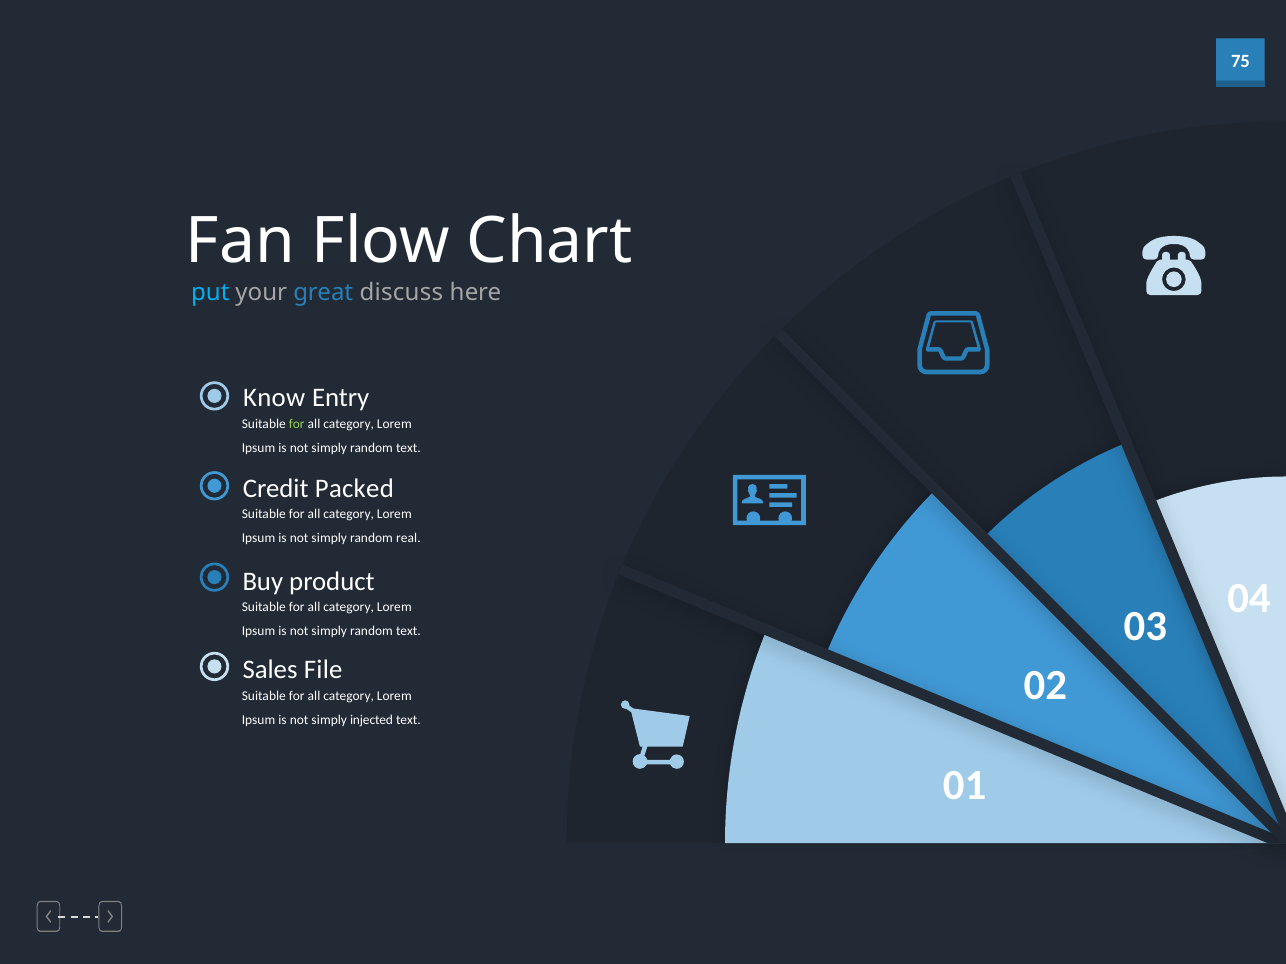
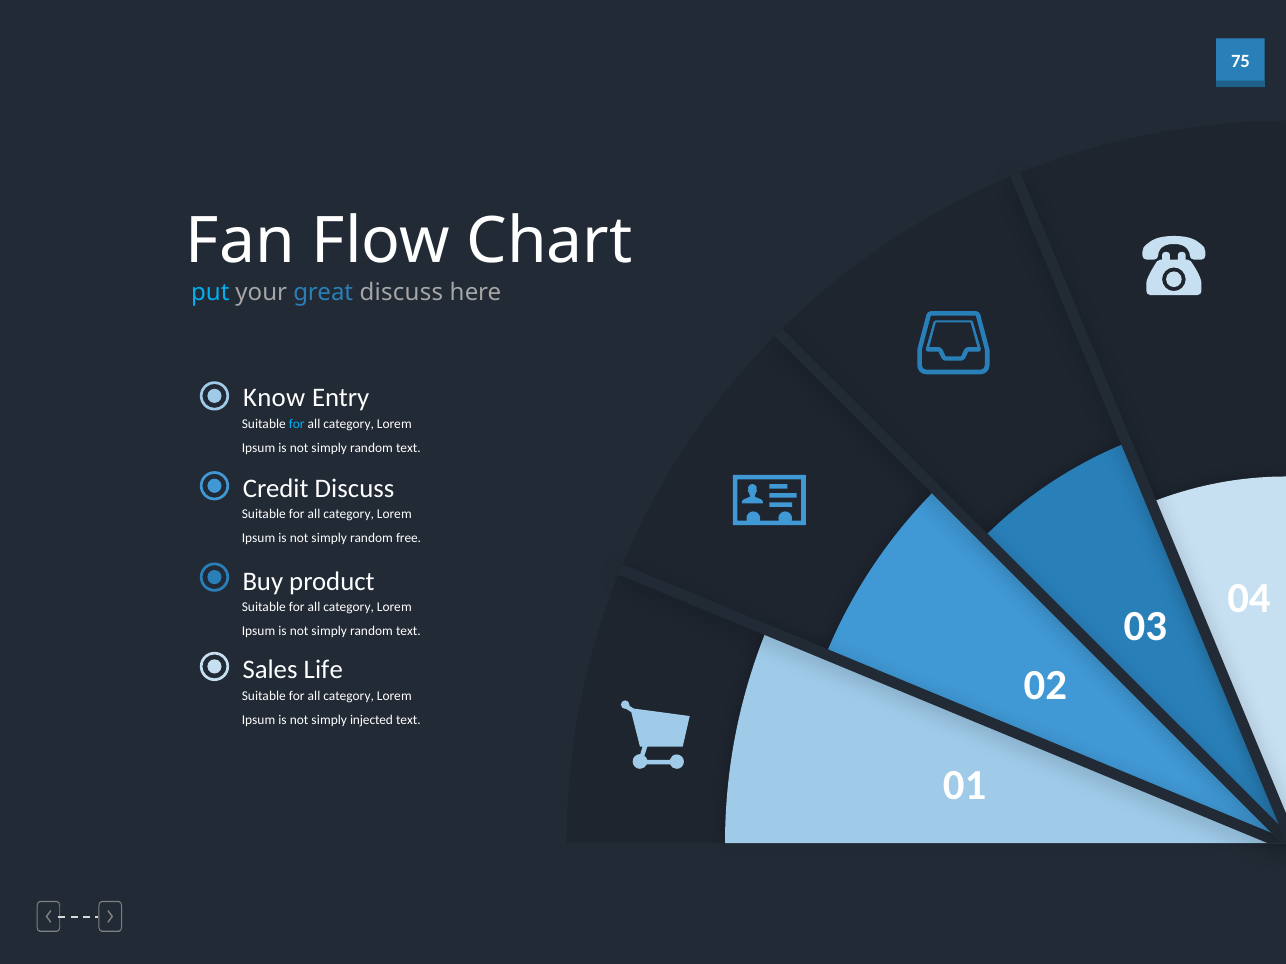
for at (297, 424) colour: light green -> light blue
Credit Packed: Packed -> Discuss
real: real -> free
File: File -> Life
